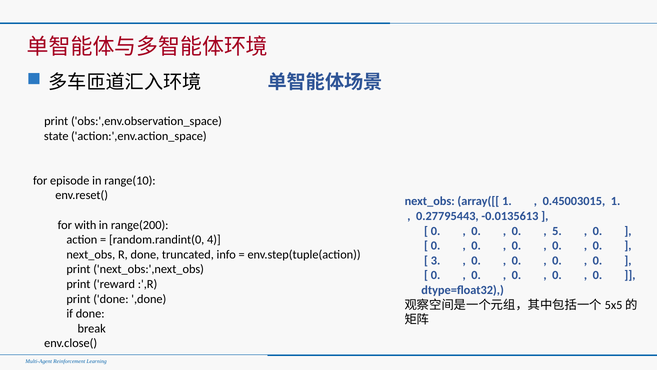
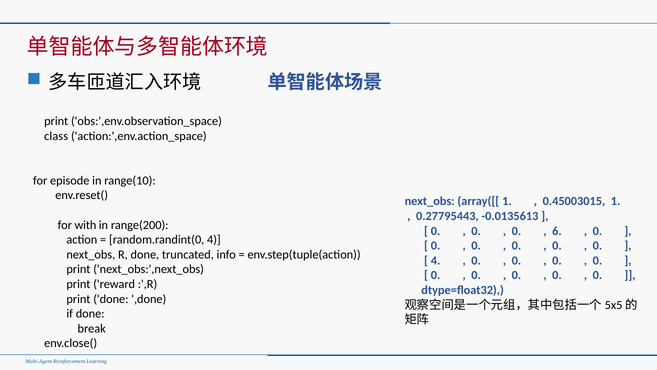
state: state -> class
5: 5 -> 6
3 at (436, 260): 3 -> 4
